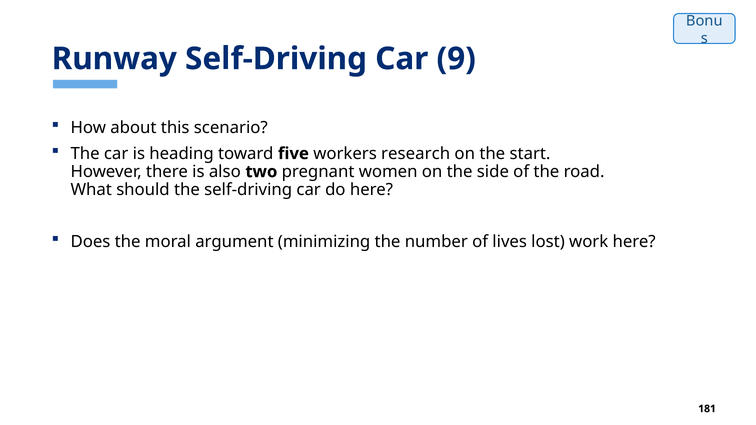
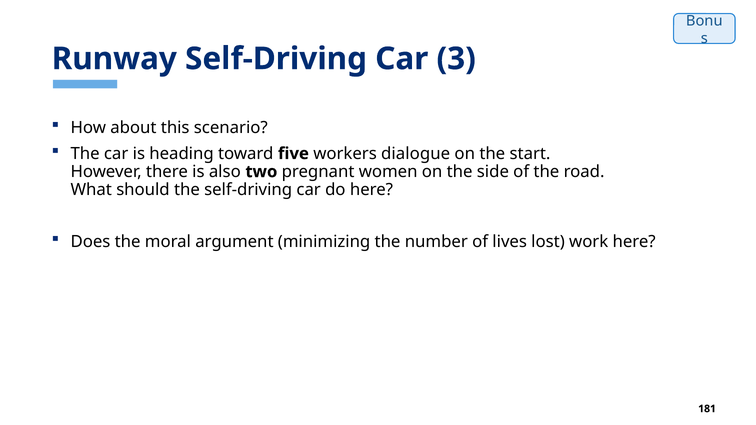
9: 9 -> 3
research: research -> dialogue
